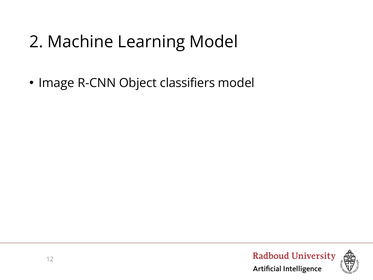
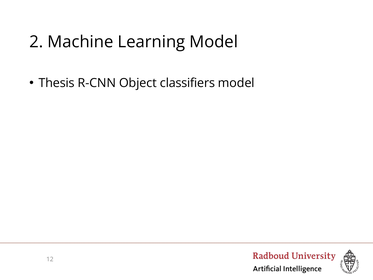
Image: Image -> Thesis
